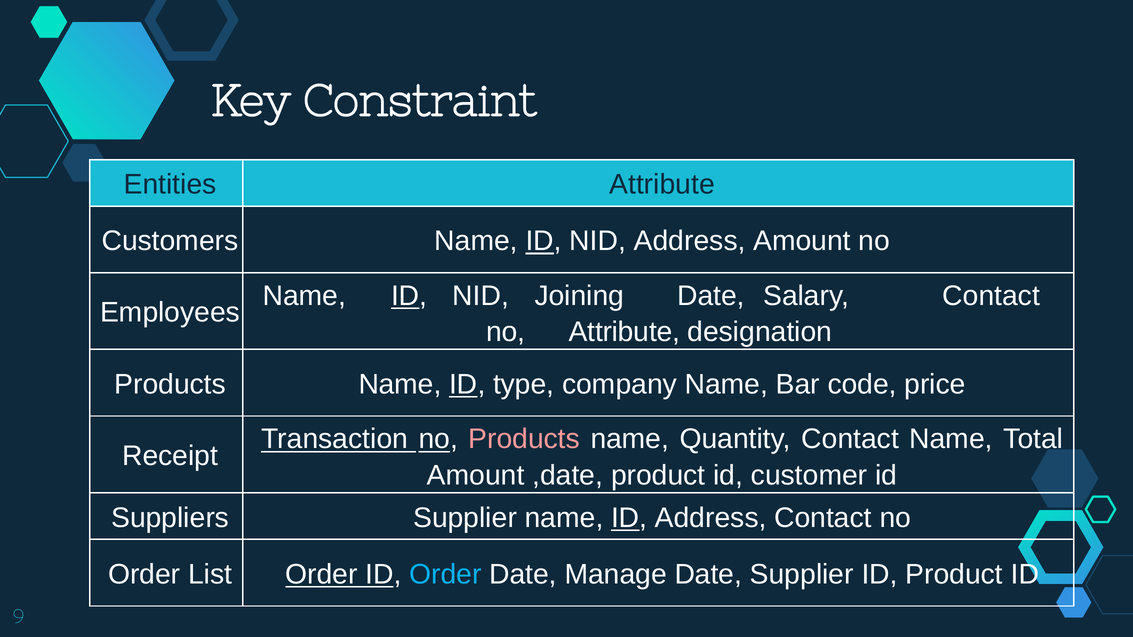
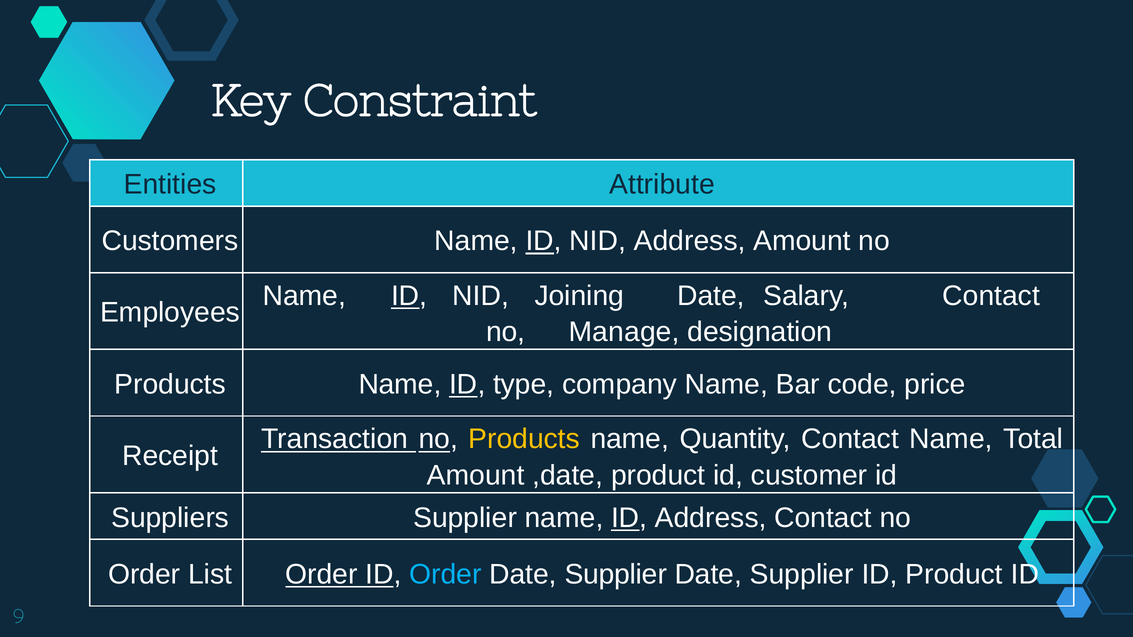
no Attribute: Attribute -> Manage
Products at (524, 439) colour: pink -> yellow
Manage at (616, 575): Manage -> Supplier
